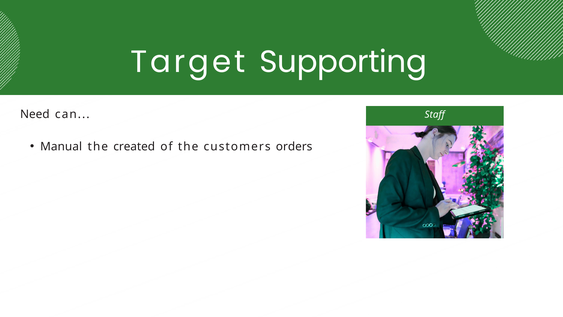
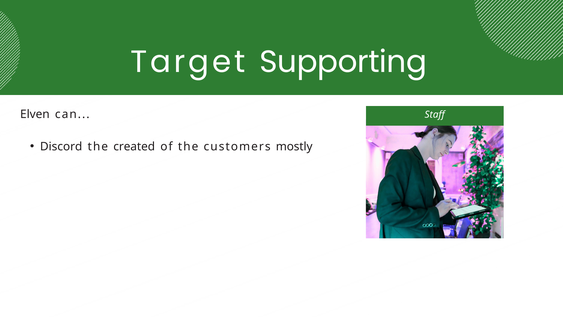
Need: Need -> Elven
Manual: Manual -> Discord
orders: orders -> mostly
